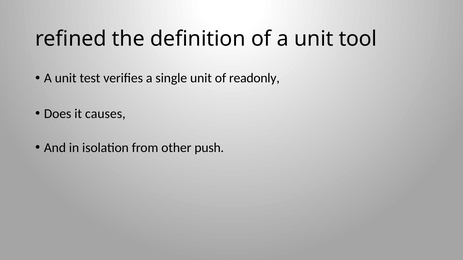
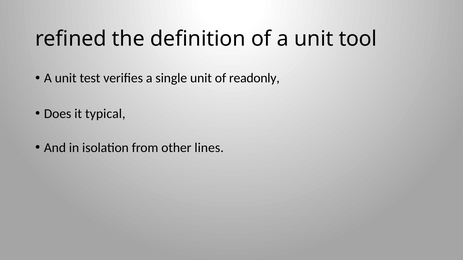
causes: causes -> typical
push: push -> lines
